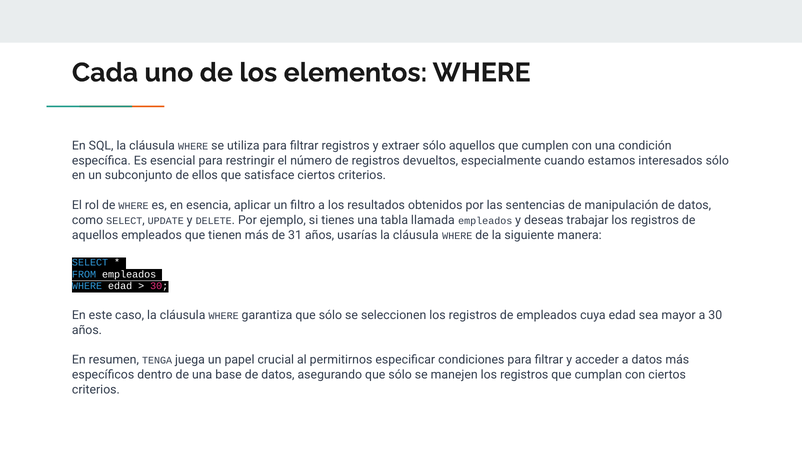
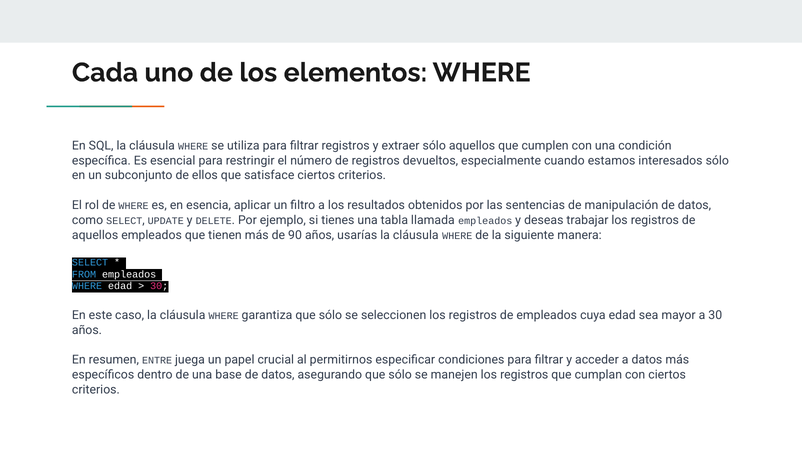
31: 31 -> 90
TENGA: TENGA -> ENTRE
